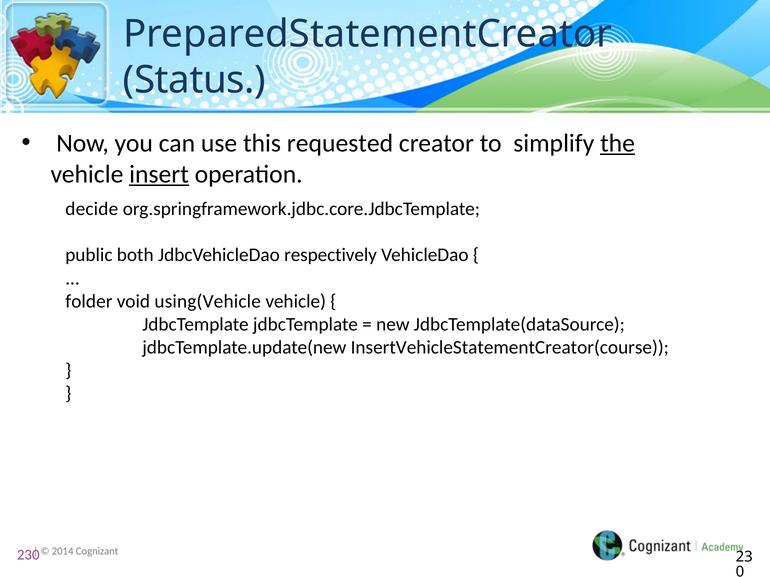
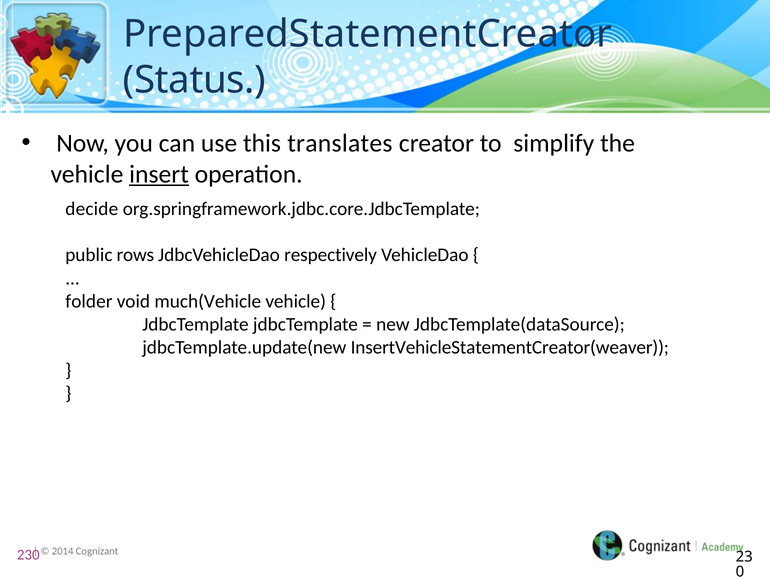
requested: requested -> translates
the underline: present -> none
both: both -> rows
using(Vehicle: using(Vehicle -> much(Vehicle
InsertVehicleStatementCreator(course: InsertVehicleStatementCreator(course -> InsertVehicleStatementCreator(weaver
